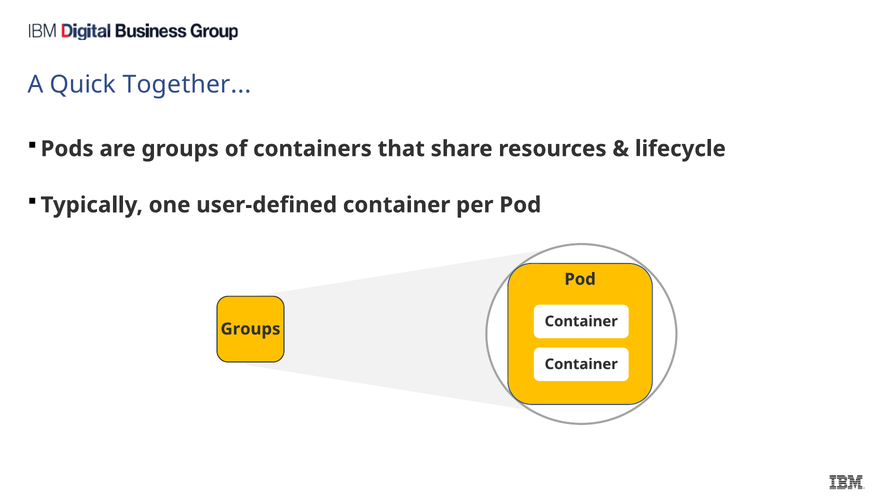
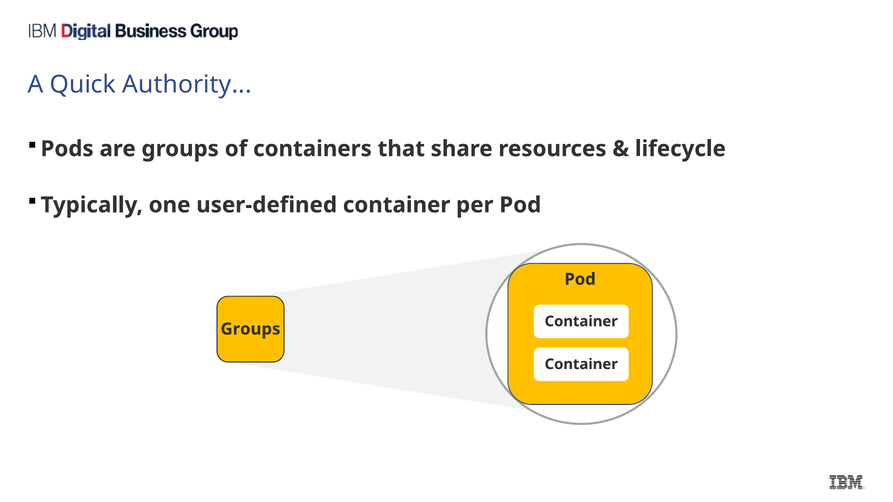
Together: Together -> Authority
